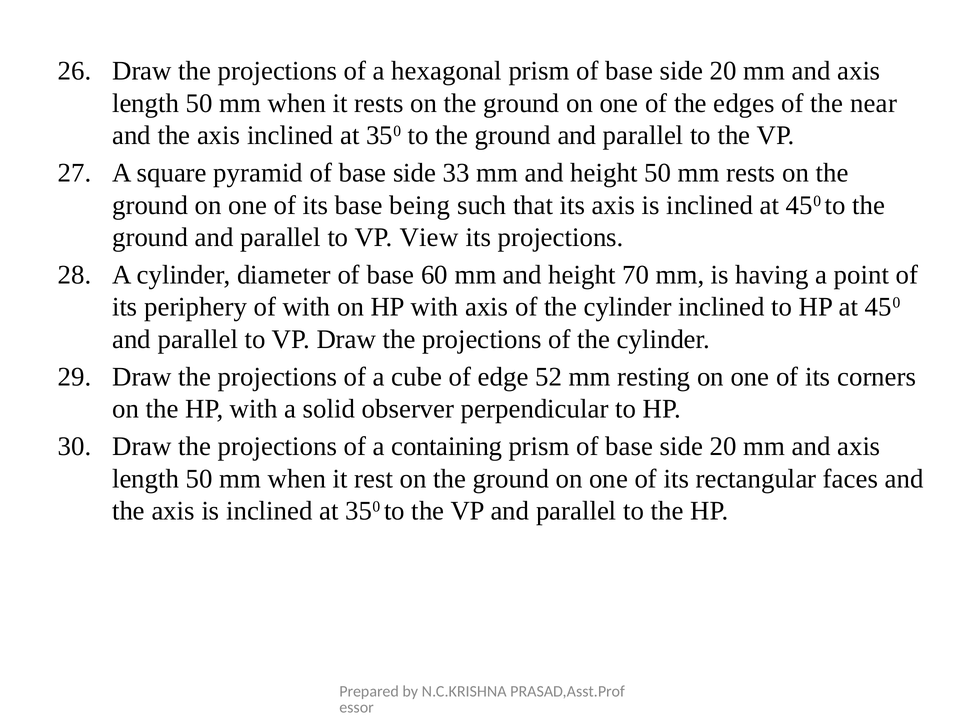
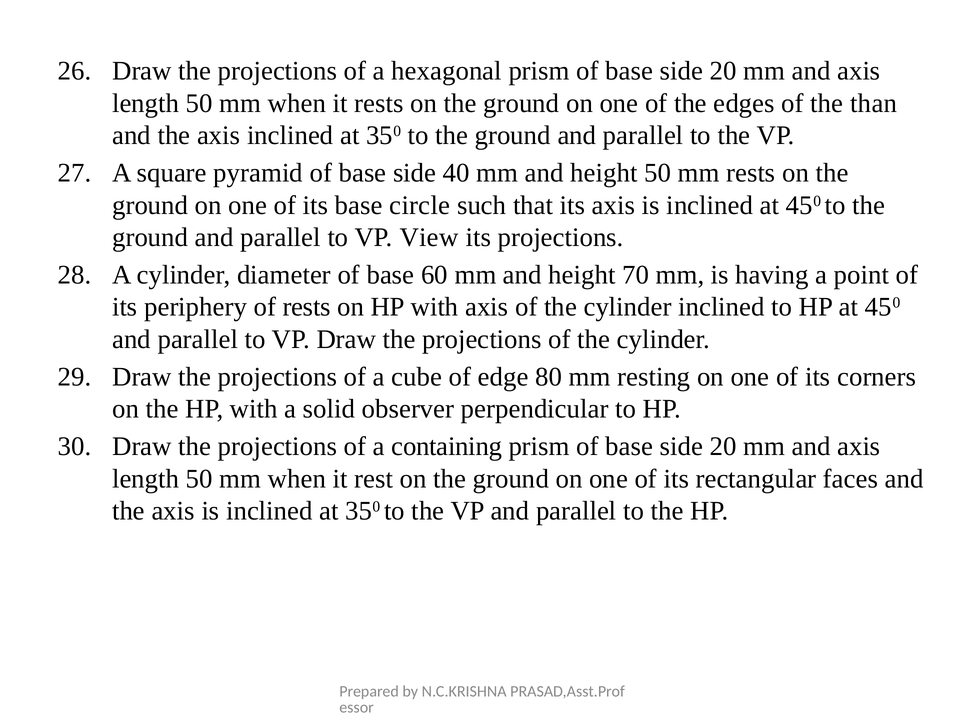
near: near -> than
33: 33 -> 40
being: being -> circle
of with: with -> rests
52: 52 -> 80
